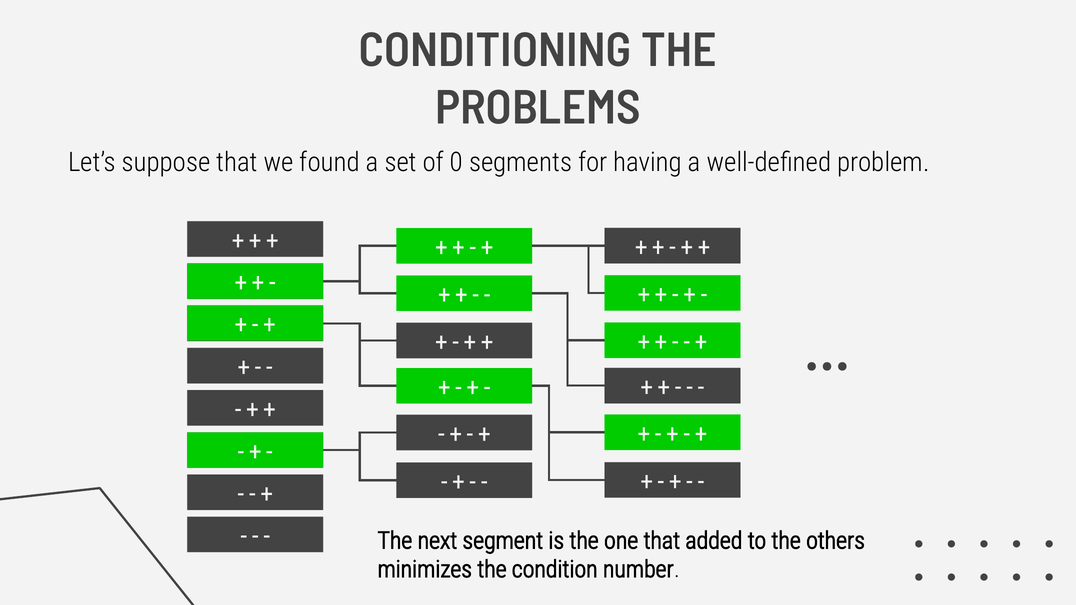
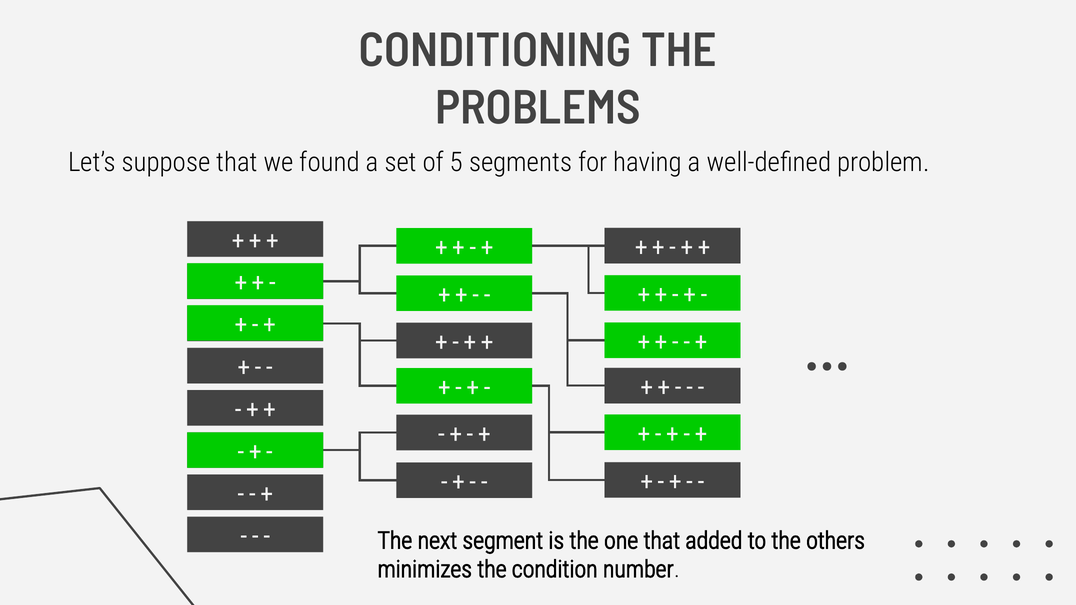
0: 0 -> 5
